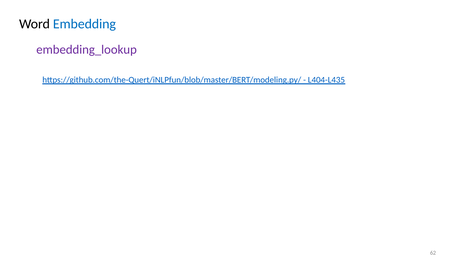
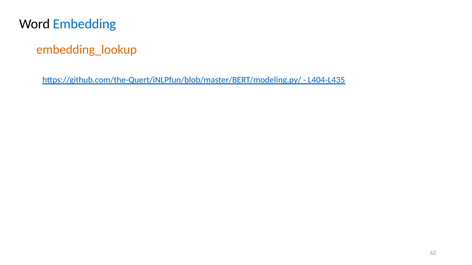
embedding_lookup colour: purple -> orange
